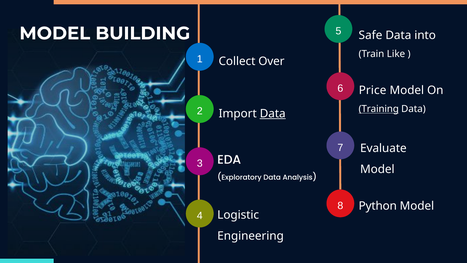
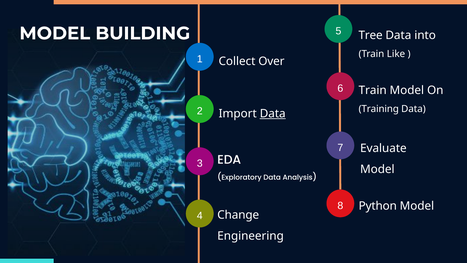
Safe: Safe -> Tree
Price at (373, 90): Price -> Train
Training underline: present -> none
Logistic: Logistic -> Change
